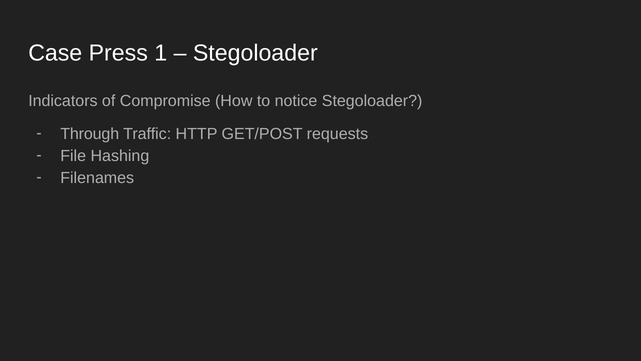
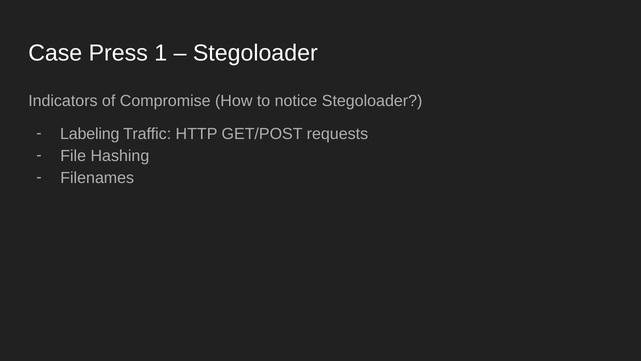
Through: Through -> Labeling
